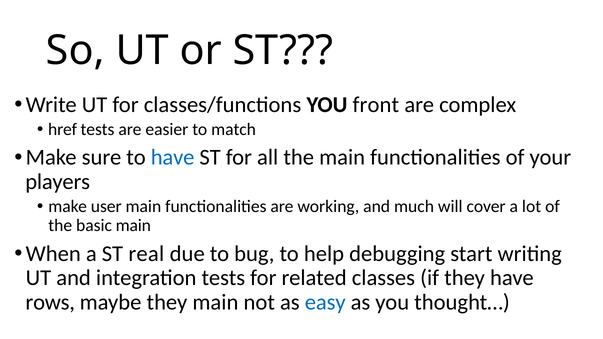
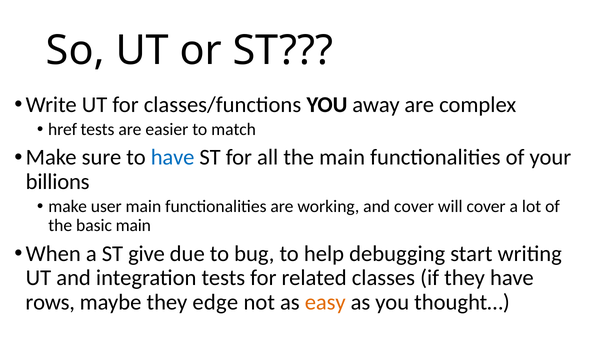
front: front -> away
players: players -> billions
and much: much -> cover
real: real -> give
they main: main -> edge
easy colour: blue -> orange
